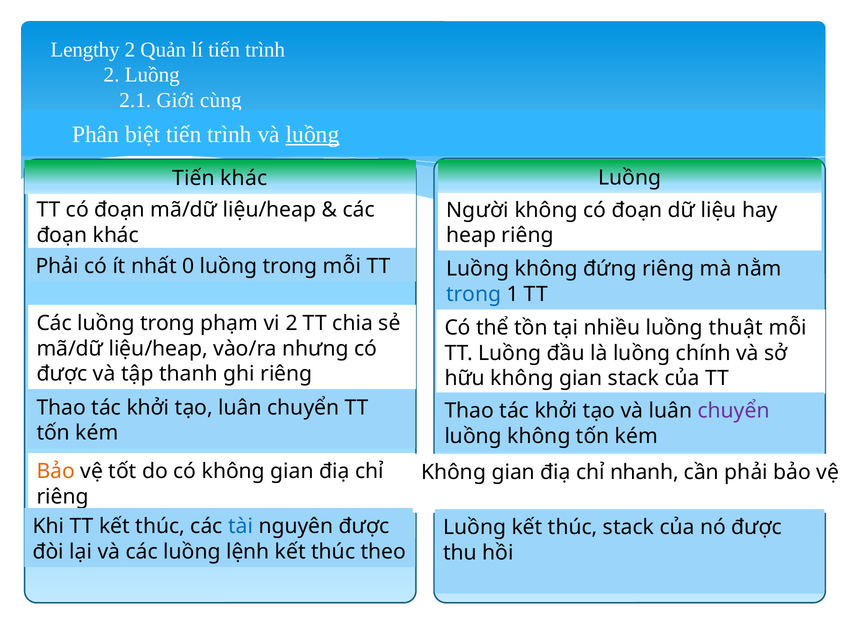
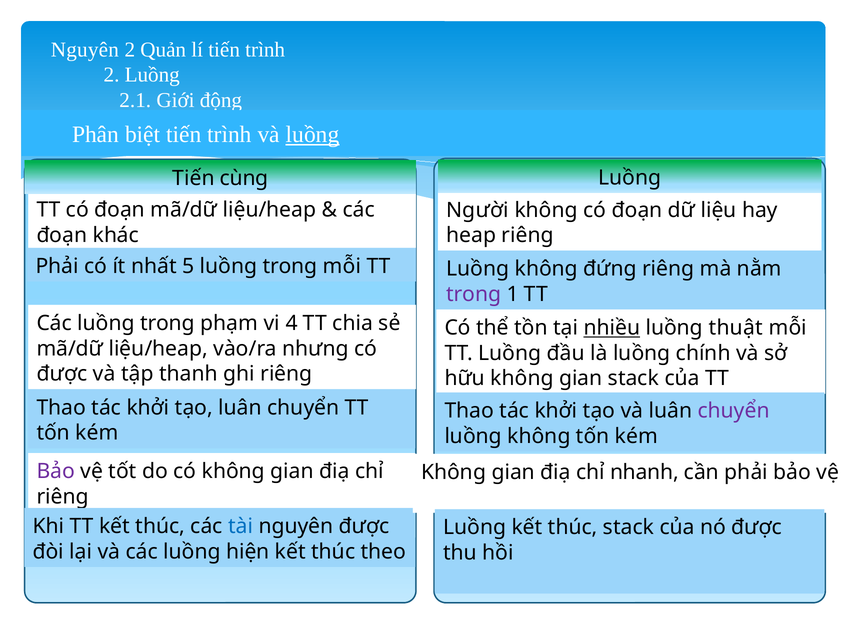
Lengthy at (85, 50): Lengthy -> Nguyên
cùng: cùng -> động
Tiến khác: khác -> cùng
0: 0 -> 5
trong at (474, 294) colour: blue -> purple
vi 2: 2 -> 4
nhiều underline: none -> present
Bảo at (56, 472) colour: orange -> purple
lệnh: lệnh -> hiện
